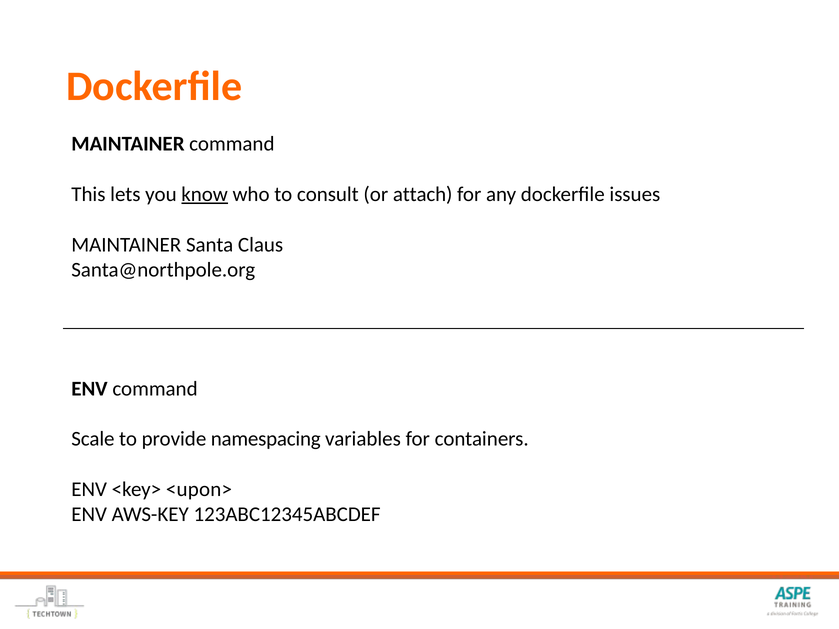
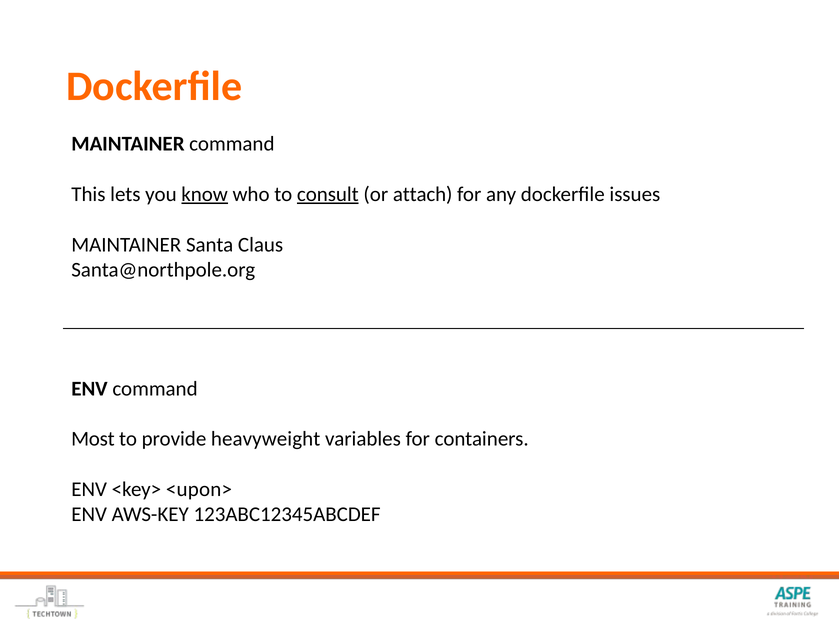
consult underline: none -> present
Scale: Scale -> Most
namespacing: namespacing -> heavyweight
